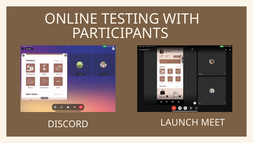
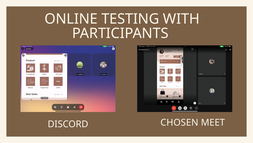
LAUNCH: LAUNCH -> CHOSEN
